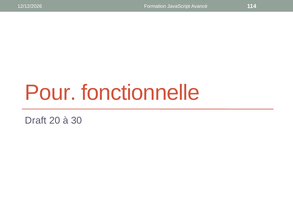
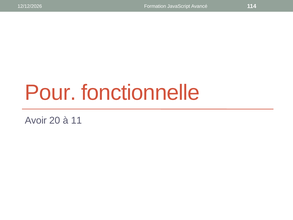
Draft: Draft -> Avoir
30: 30 -> 11
